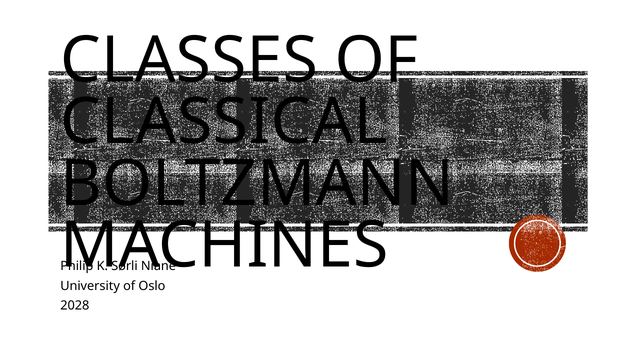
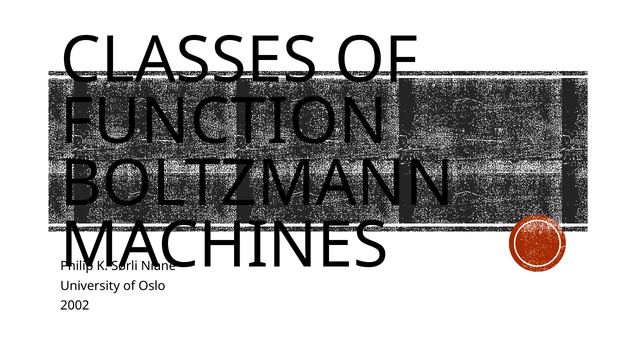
CLASSICAL: CLASSICAL -> FUNCTION
2028: 2028 -> 2002
